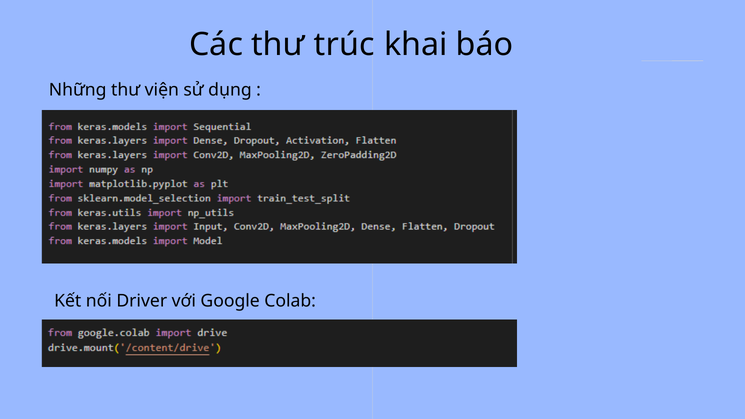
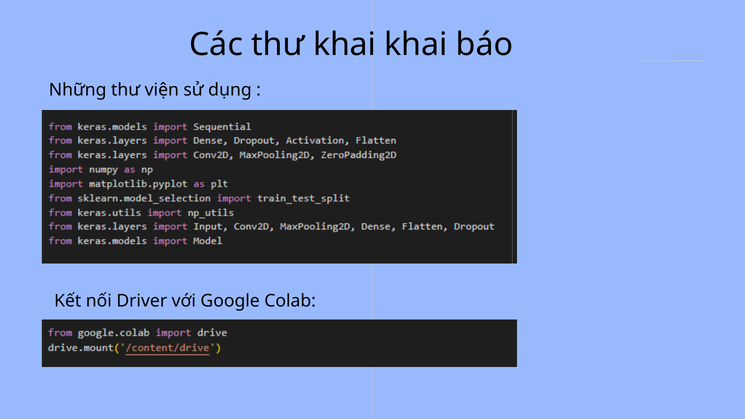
thư trúc: trúc -> khai
